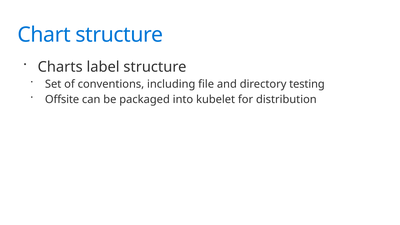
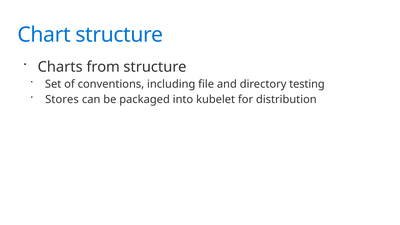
label: label -> from
Offsite: Offsite -> Stores
